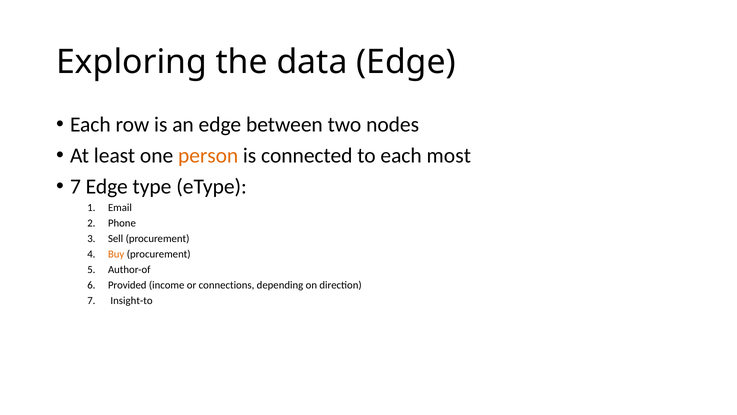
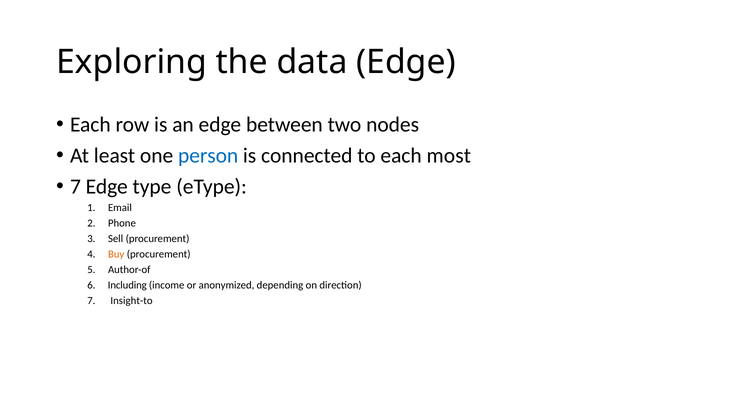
person colour: orange -> blue
Provided: Provided -> Including
connections: connections -> anonymized
